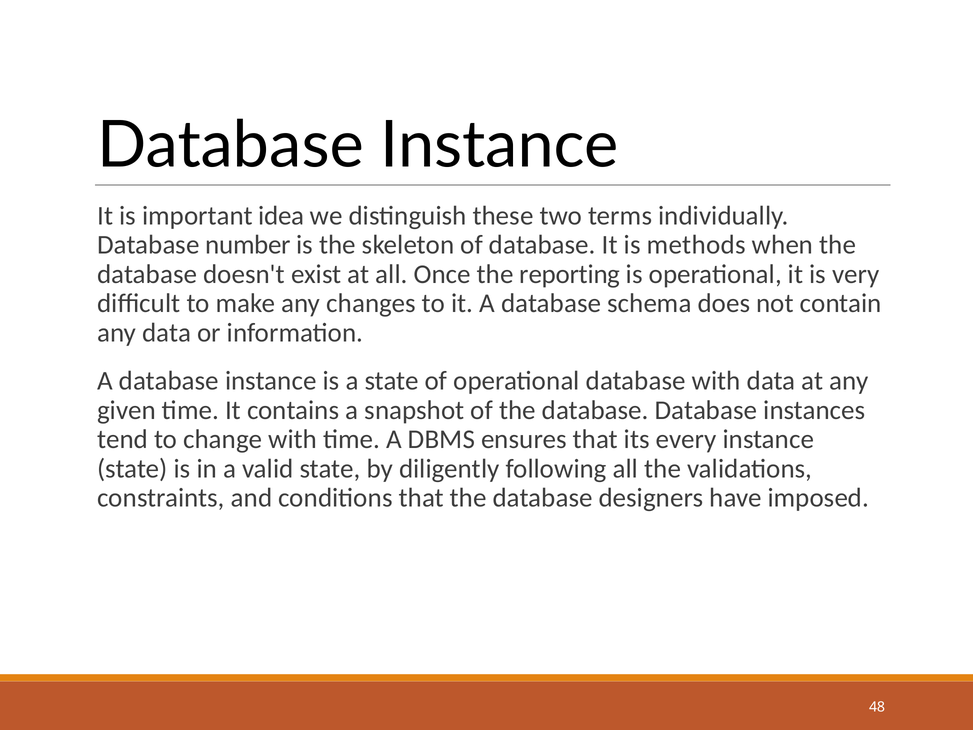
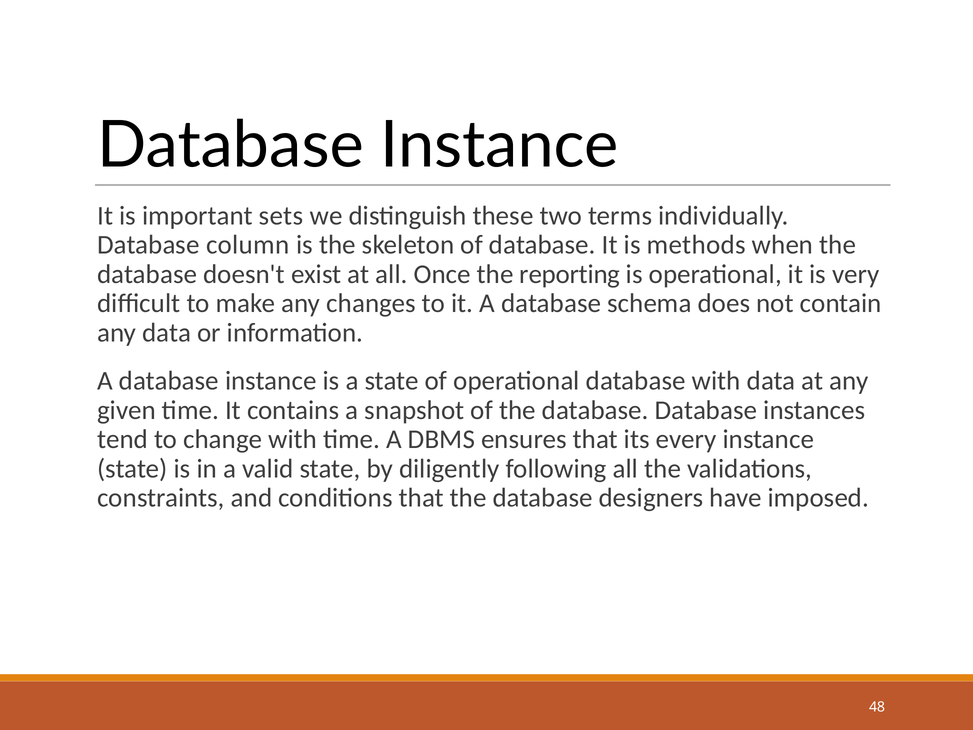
idea: idea -> sets
number: number -> column
